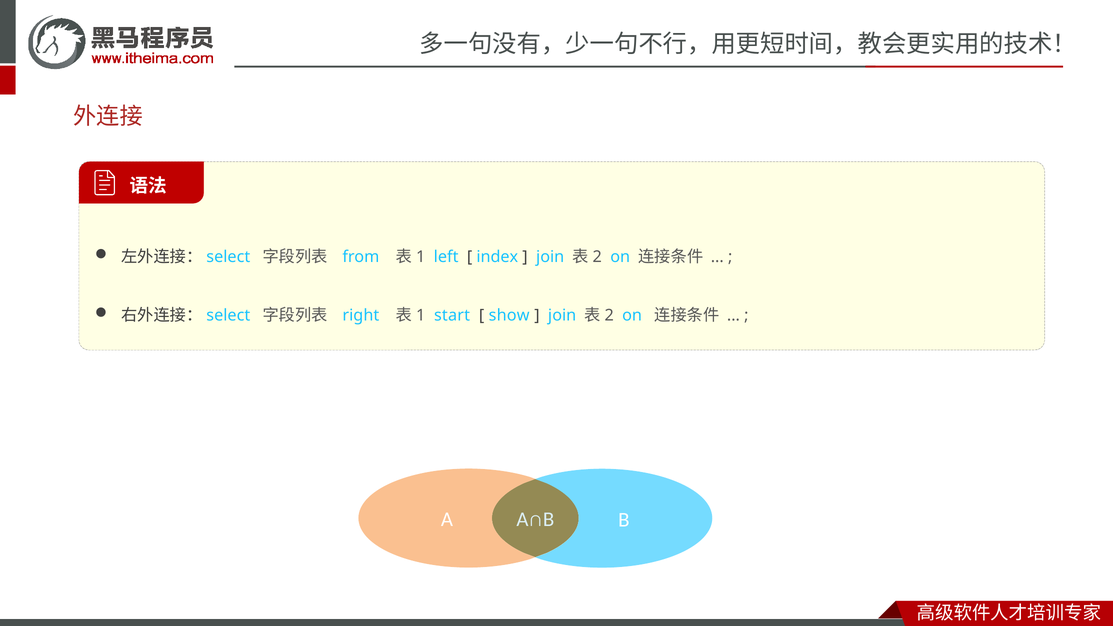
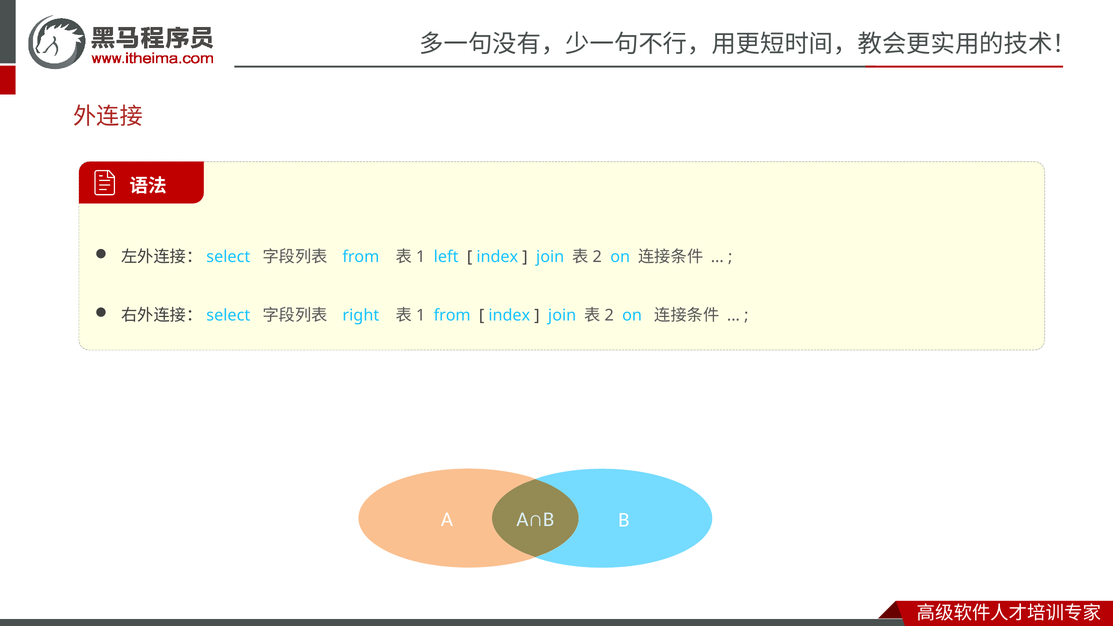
start at (452, 316): start -> from
show at (509, 316): show -> index
